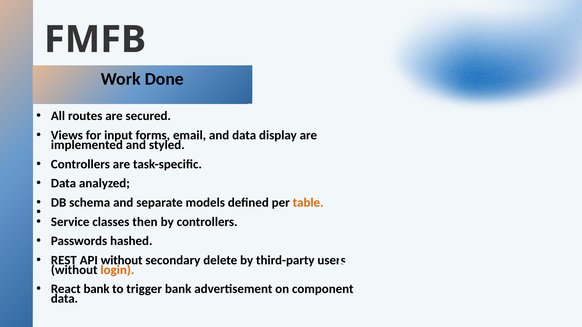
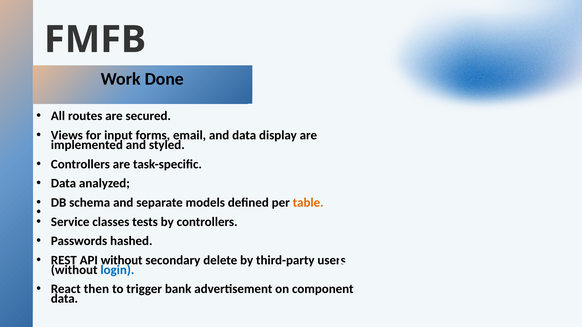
then: then -> tests
login colour: orange -> blue
React bank: bank -> then
